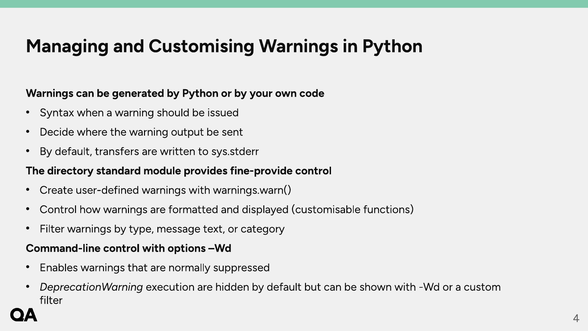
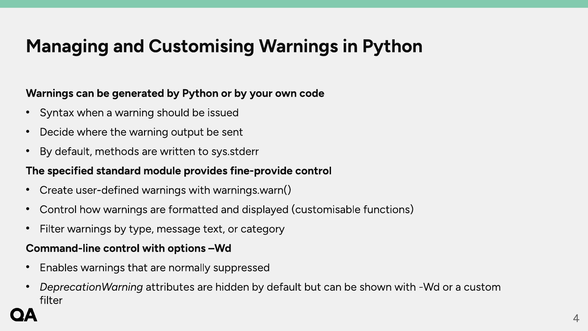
transfers: transfers -> methods
directory: directory -> specified
execution: execution -> attributes
